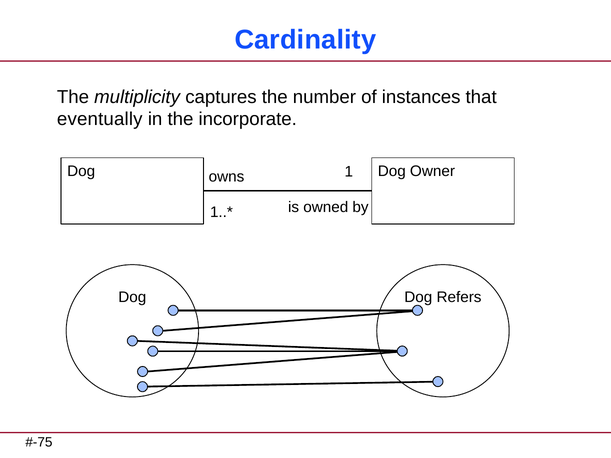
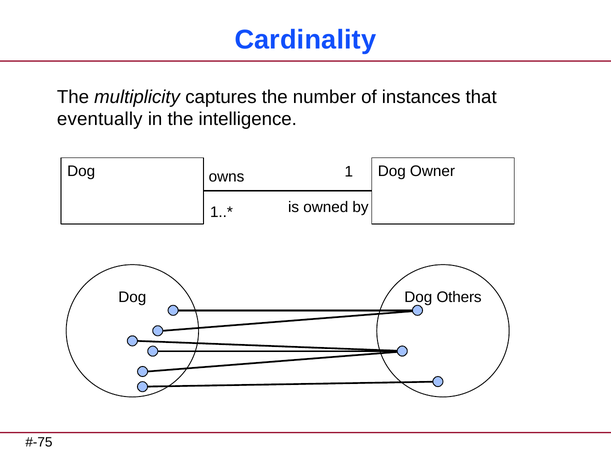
incorporate: incorporate -> intelligence
Refers: Refers -> Others
